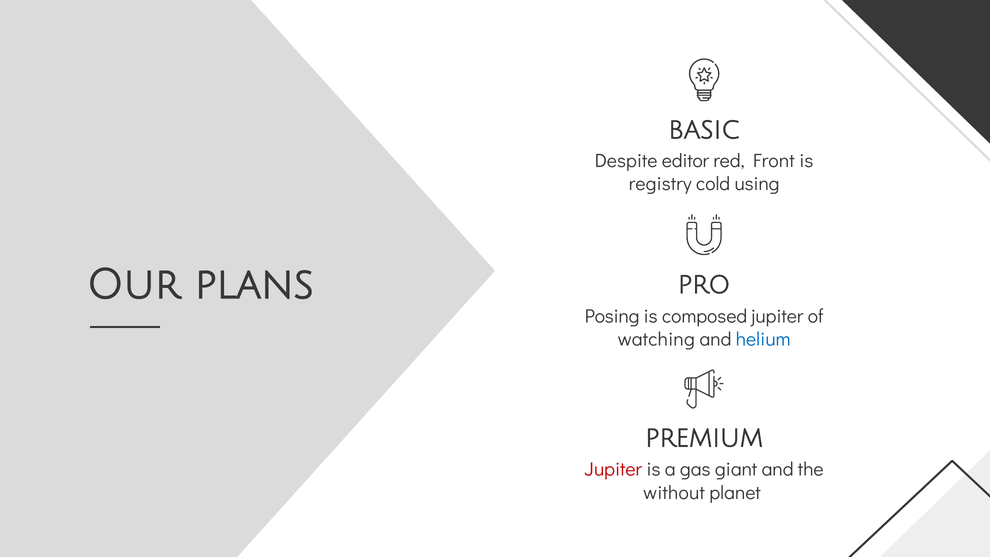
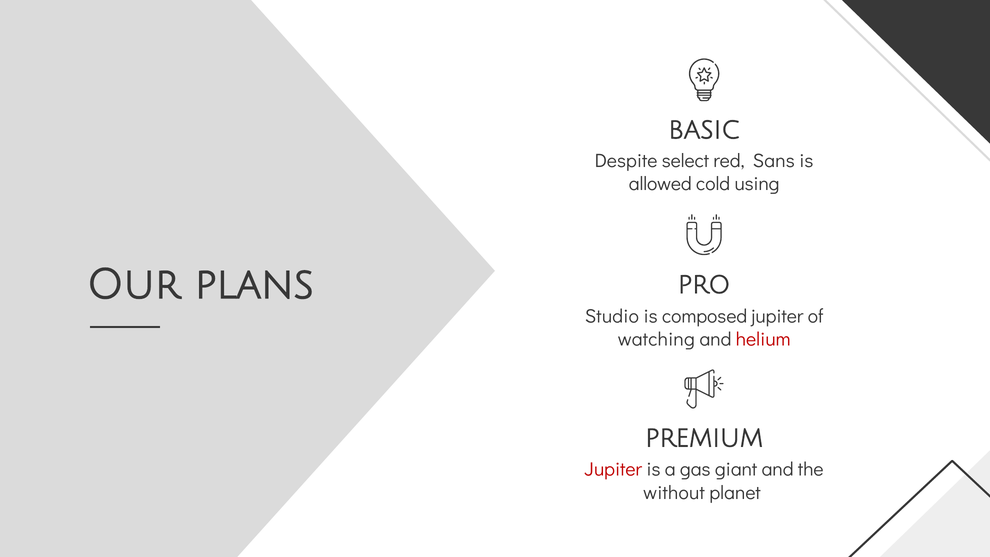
editor: editor -> select
Front: Front -> Sans
registry: registry -> allowed
Posing: Posing -> Studio
helium colour: blue -> red
